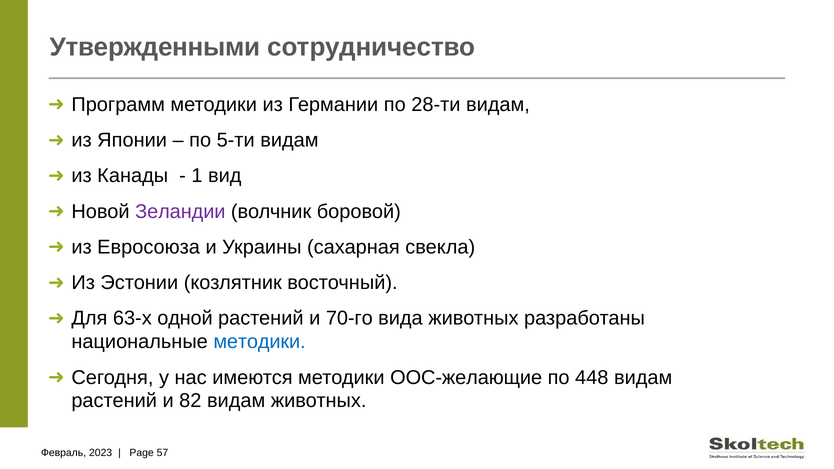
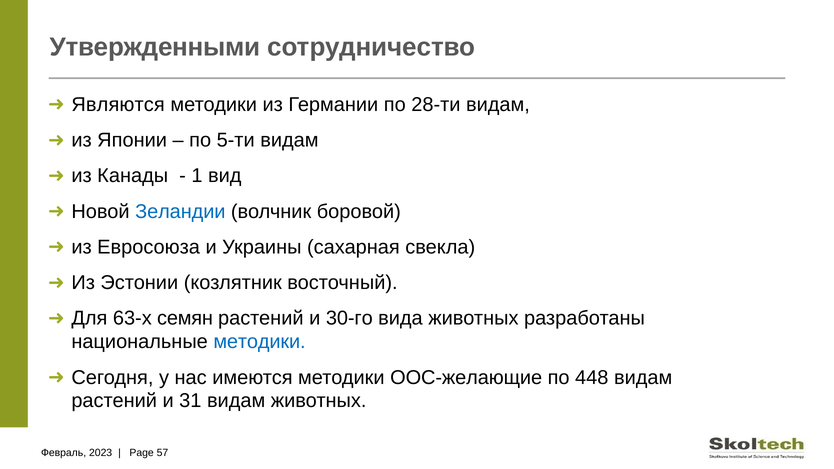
Программ: Программ -> Являются
Зеландии colour: purple -> blue
одной: одной -> семян
70-го: 70-го -> 30-го
82: 82 -> 31
